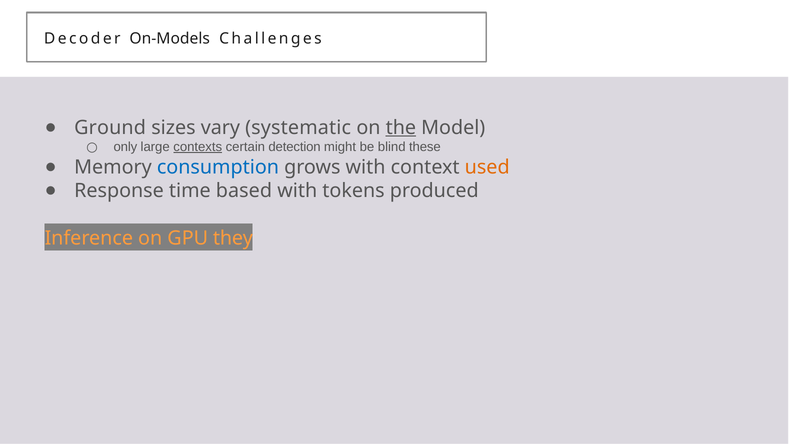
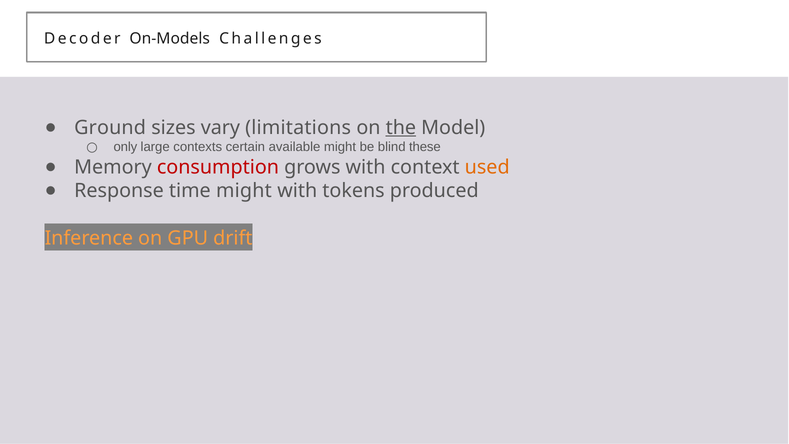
systematic: systematic -> limitations
contexts underline: present -> none
detection: detection -> available
consumption colour: blue -> red
time based: based -> might
they: they -> drift
